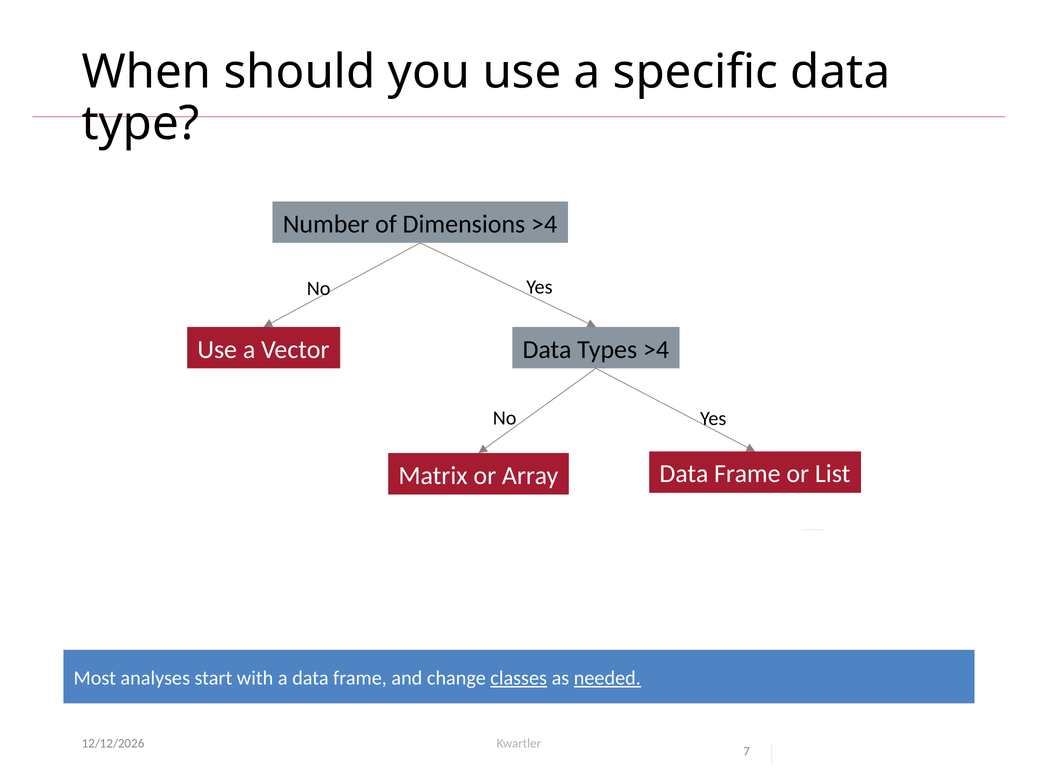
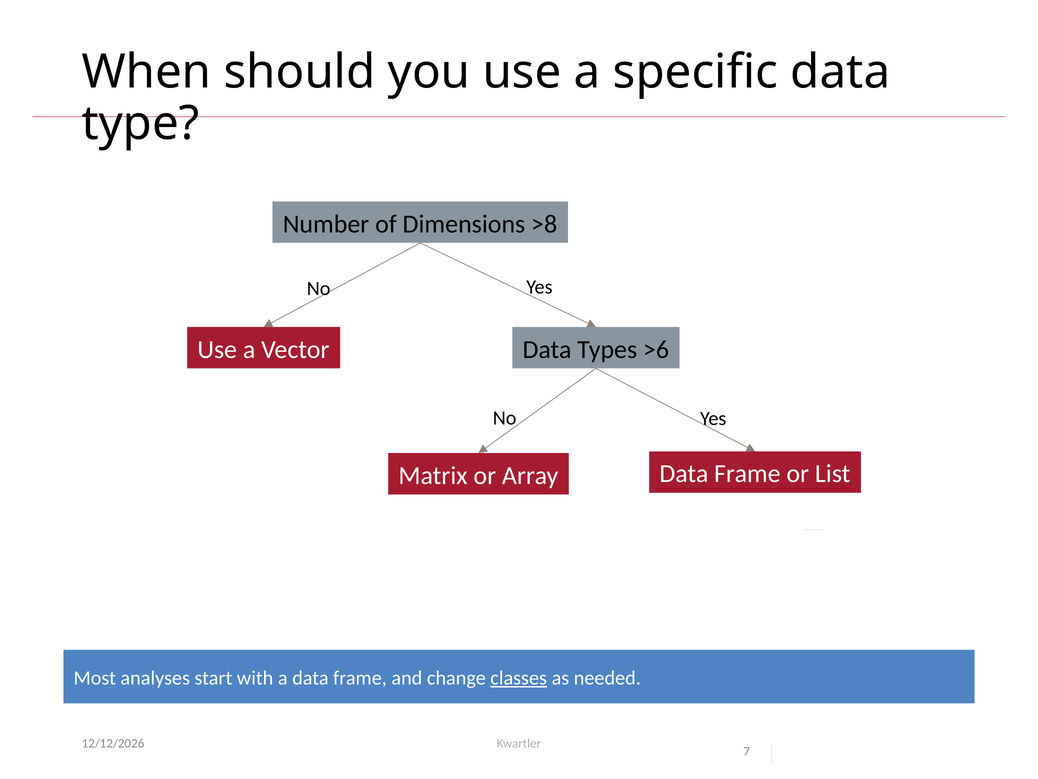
Dimensions >4: >4 -> >8
Types >4: >4 -> >6
needed underline: present -> none
